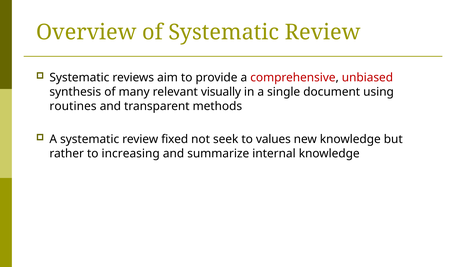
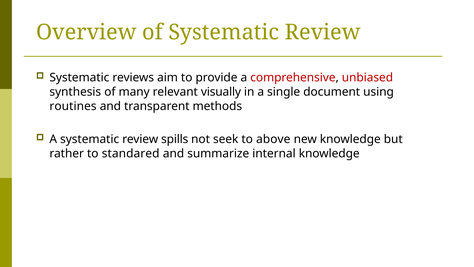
fixed: fixed -> spills
values: values -> above
increasing: increasing -> standared
